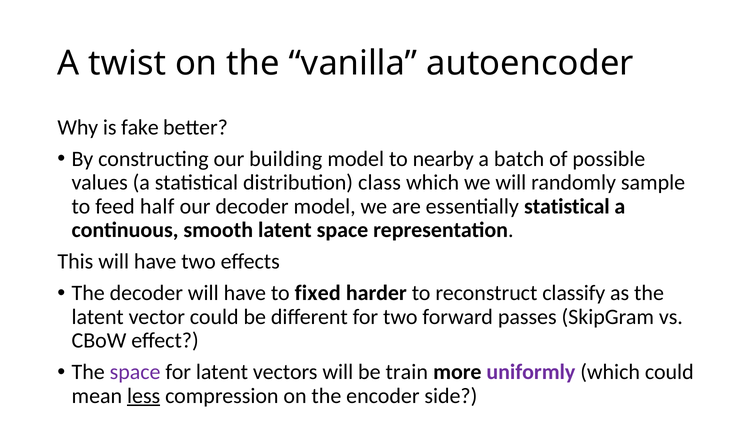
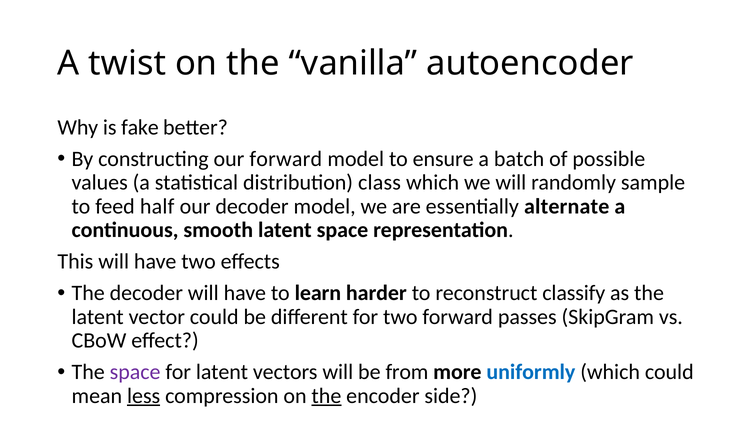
our building: building -> forward
nearby: nearby -> ensure
essentially statistical: statistical -> alternate
fixed: fixed -> learn
train: train -> from
uniformly colour: purple -> blue
the at (326, 396) underline: none -> present
